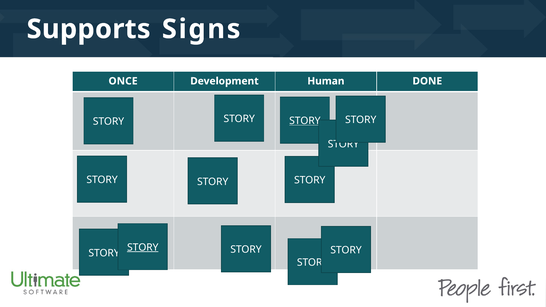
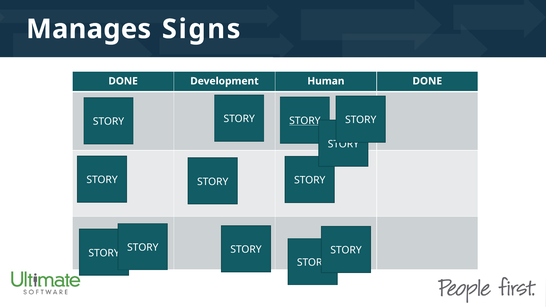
Supports: Supports -> Manages
ONCE at (123, 81): ONCE -> DONE
STORY at (143, 247) underline: present -> none
